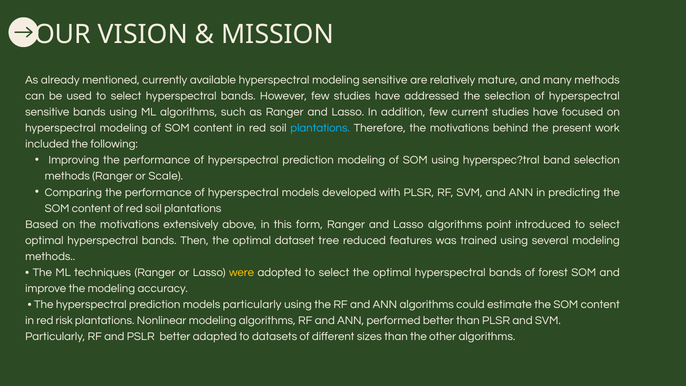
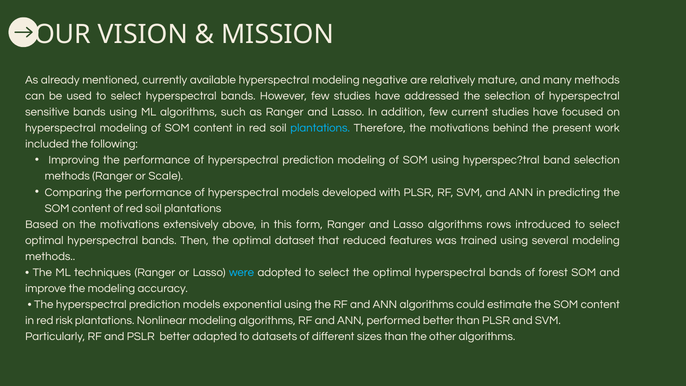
modeling sensitive: sensitive -> negative
point: point -> rows
tree: tree -> that
were colour: yellow -> light blue
models particularly: particularly -> exponential
